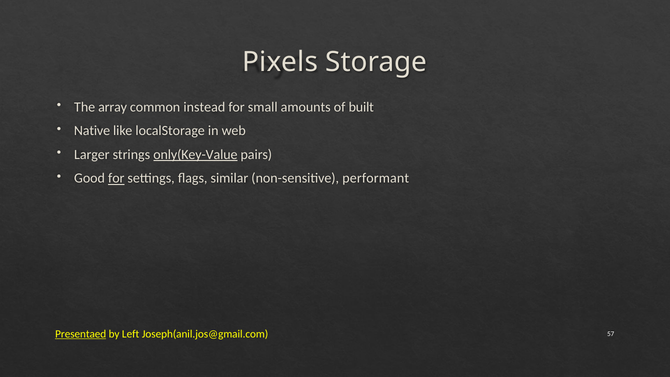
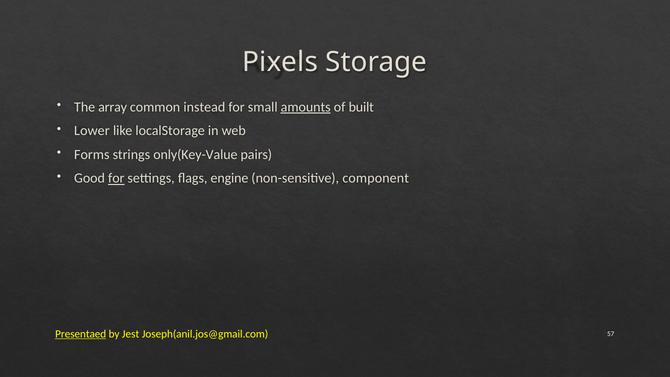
amounts underline: none -> present
Native: Native -> Lower
Larger: Larger -> Forms
only(Key-Value underline: present -> none
similar: similar -> engine
performant: performant -> component
Left: Left -> Jest
